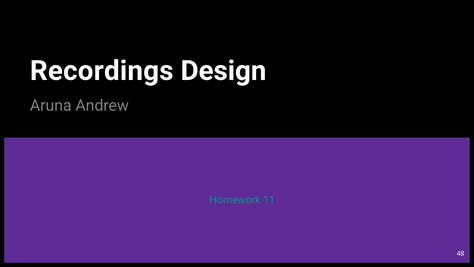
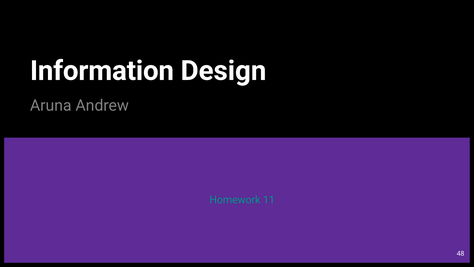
Recordings: Recordings -> Information
